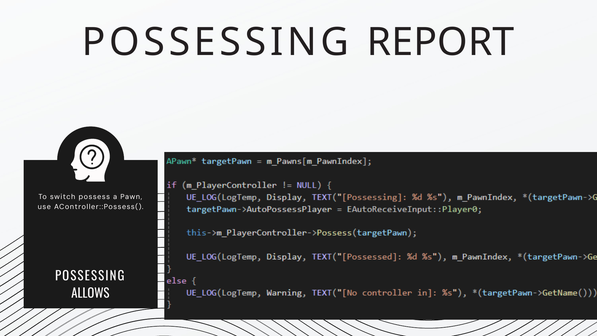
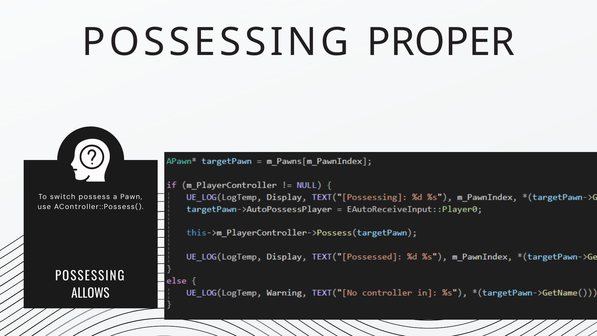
REPORT: REPORT -> PROPER
